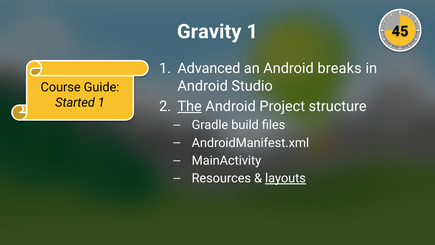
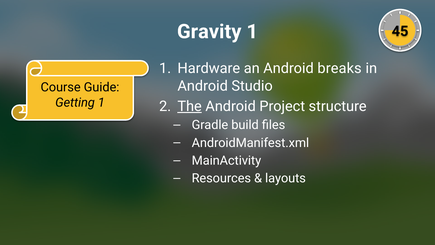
Advanced: Advanced -> Hardware
Started: Started -> Getting
layouts underline: present -> none
